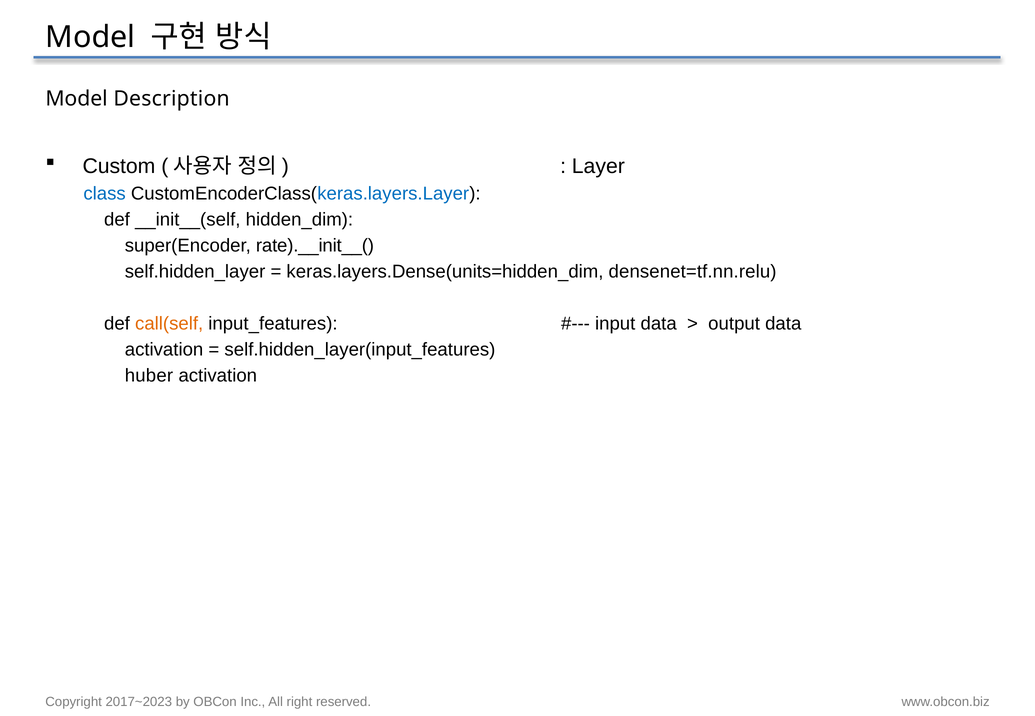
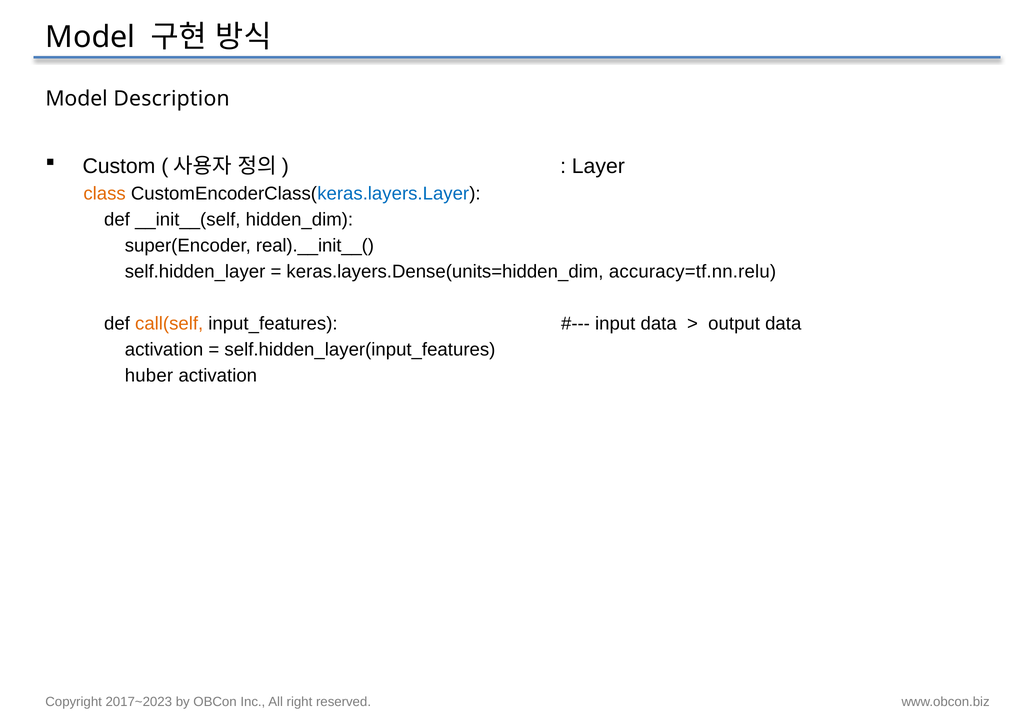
class colour: blue -> orange
rate).__init__(: rate).__init__( -> real).__init__(
densenet=tf.nn.relu: densenet=tf.nn.relu -> accuracy=tf.nn.relu
